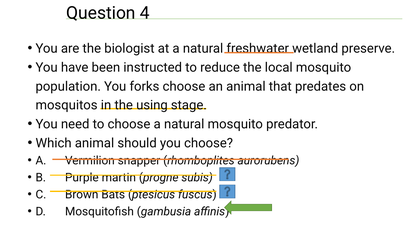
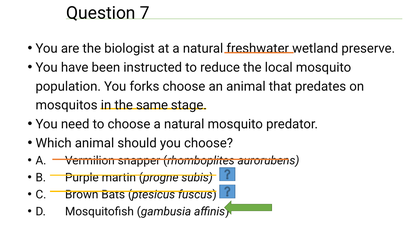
4: 4 -> 7
using: using -> same
